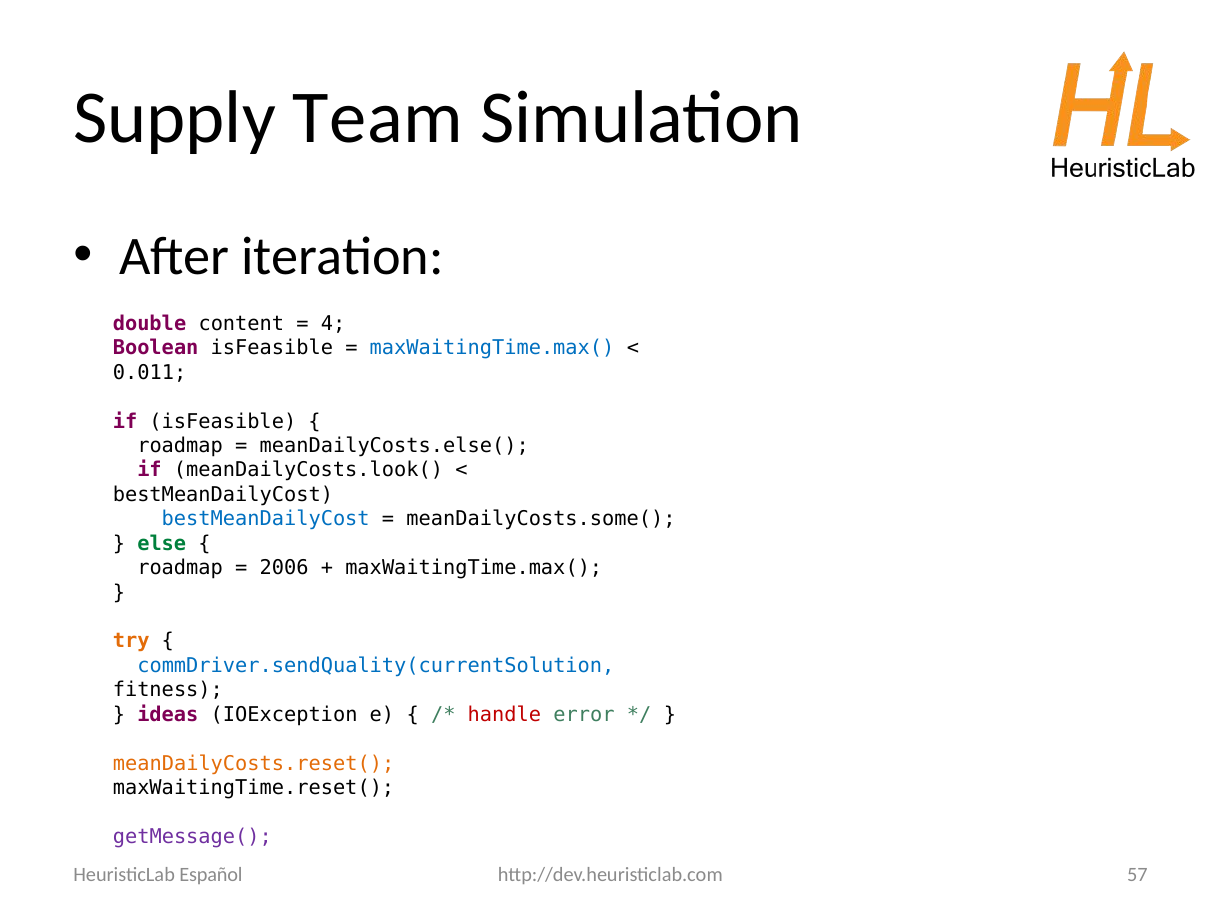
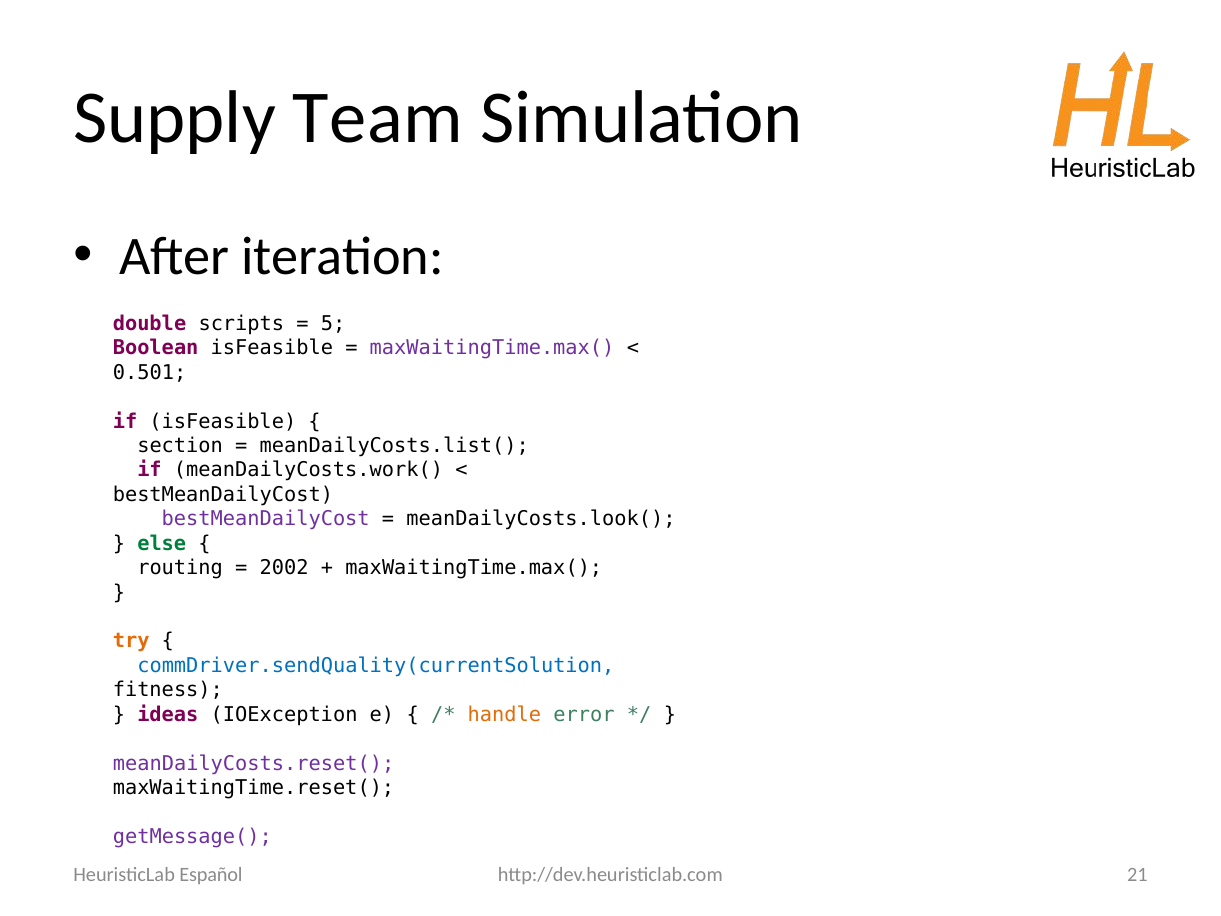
content: content -> scripts
4: 4 -> 5
maxWaitingTime.max( at (492, 348) colour: blue -> purple
0.011: 0.011 -> 0.501
roadmap at (180, 446): roadmap -> section
meanDailyCosts.else(: meanDailyCosts.else( -> meanDailyCosts.list(
meanDailyCosts.look(: meanDailyCosts.look( -> meanDailyCosts.work(
bestMeanDailyCost at (266, 519) colour: blue -> purple
meanDailyCosts.some(: meanDailyCosts.some( -> meanDailyCosts.look(
roadmap at (180, 568): roadmap -> routing
2006: 2006 -> 2002
handle colour: red -> orange
meanDailyCosts.reset( colour: orange -> purple
57: 57 -> 21
